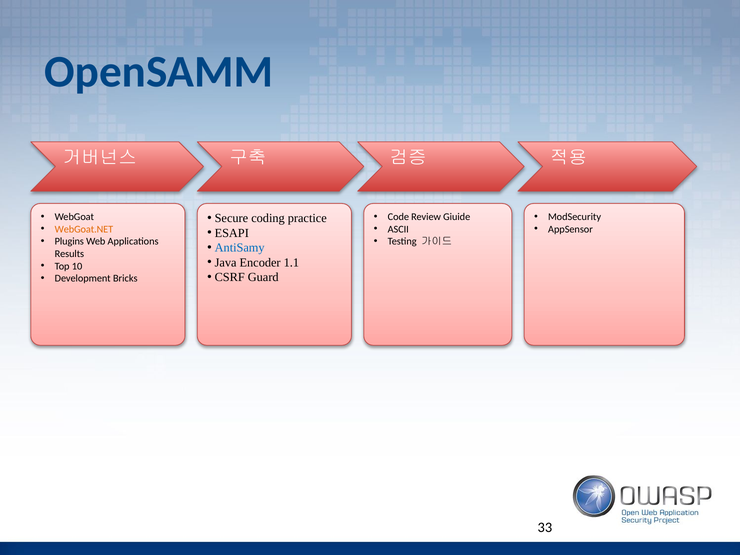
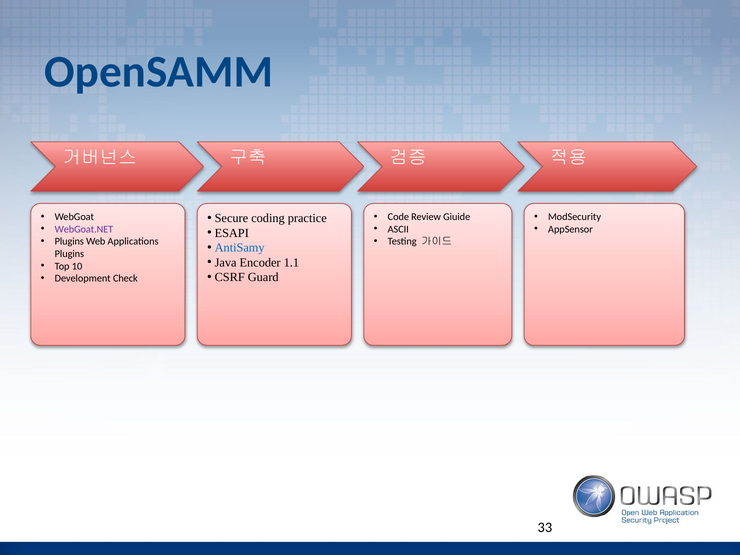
WebGoat.NET colour: orange -> purple
Results at (69, 254): Results -> Plugins
Bricks: Bricks -> Check
